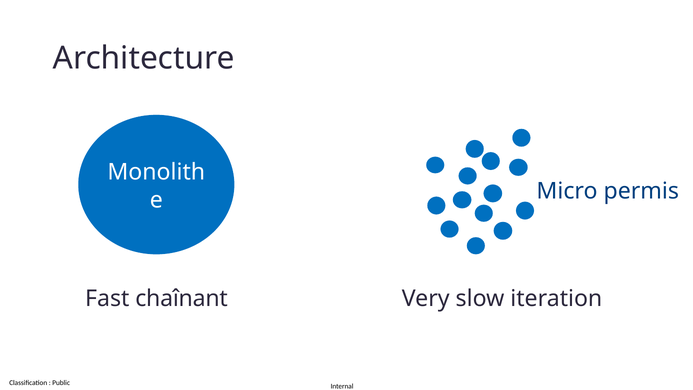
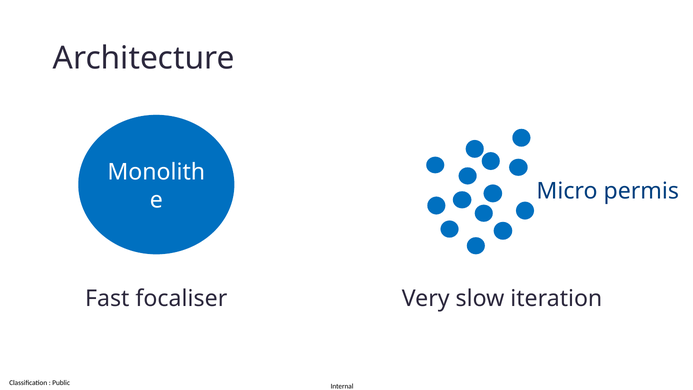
chaînant: chaînant -> focaliser
